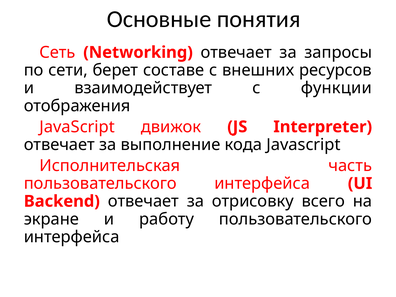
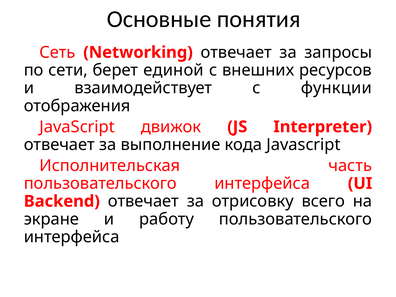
составе: составе -> единой
